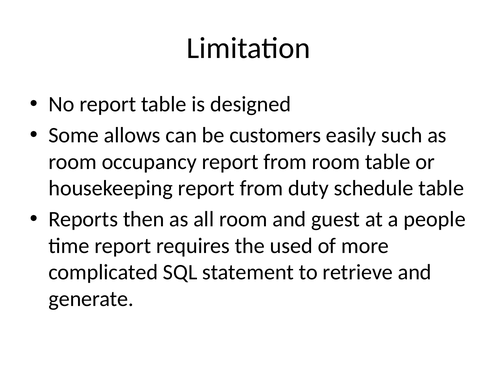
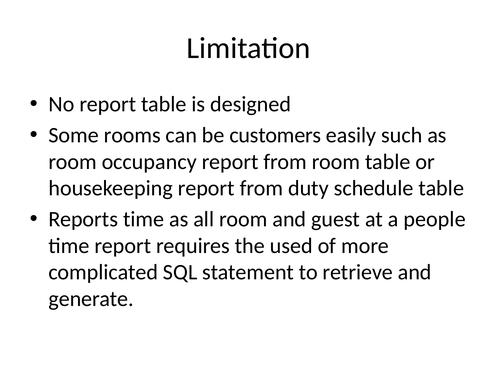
allows: allows -> rooms
Reports then: then -> time
